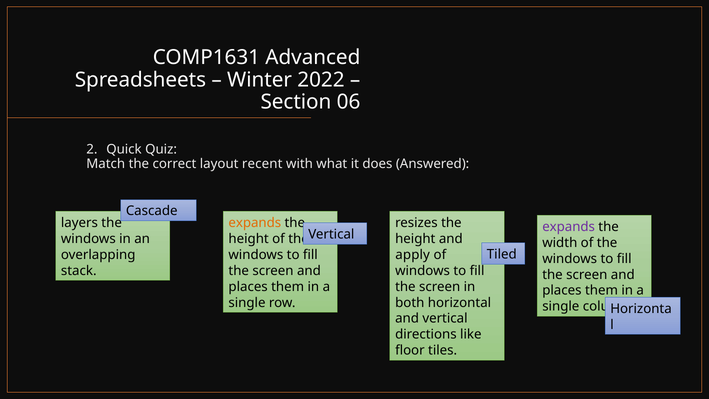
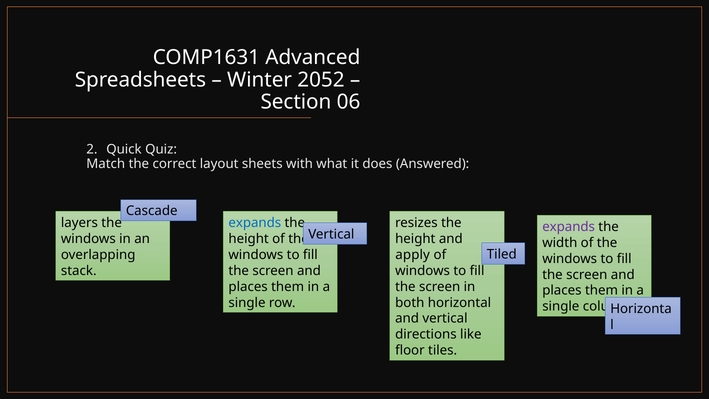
2022: 2022 -> 2052
recent: recent -> sheets
expands at (255, 223) colour: orange -> blue
